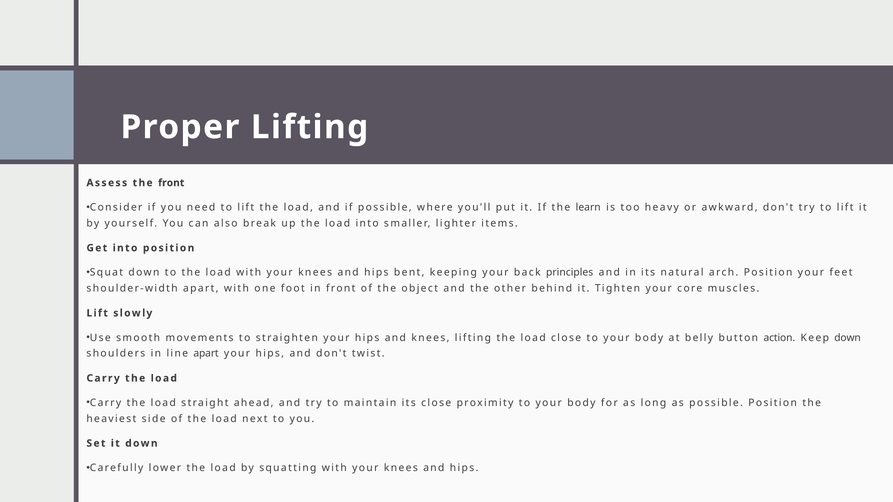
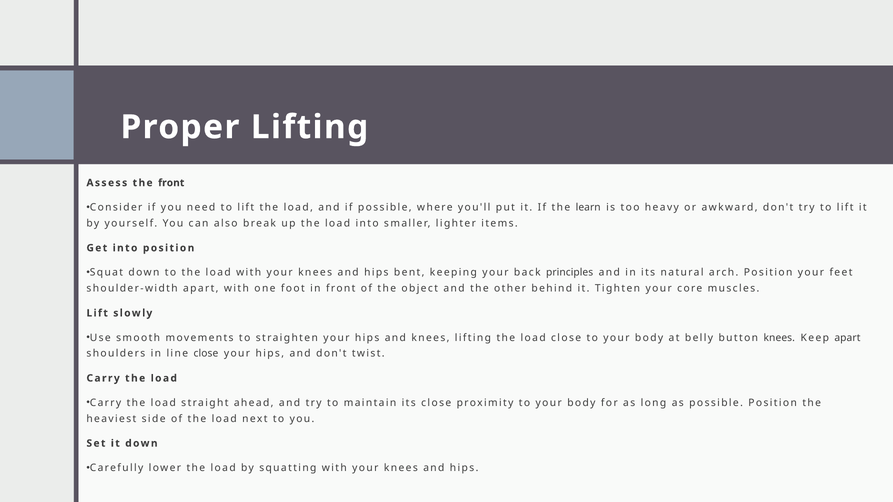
button action: action -> knees
Keep down: down -> apart
line apart: apart -> close
